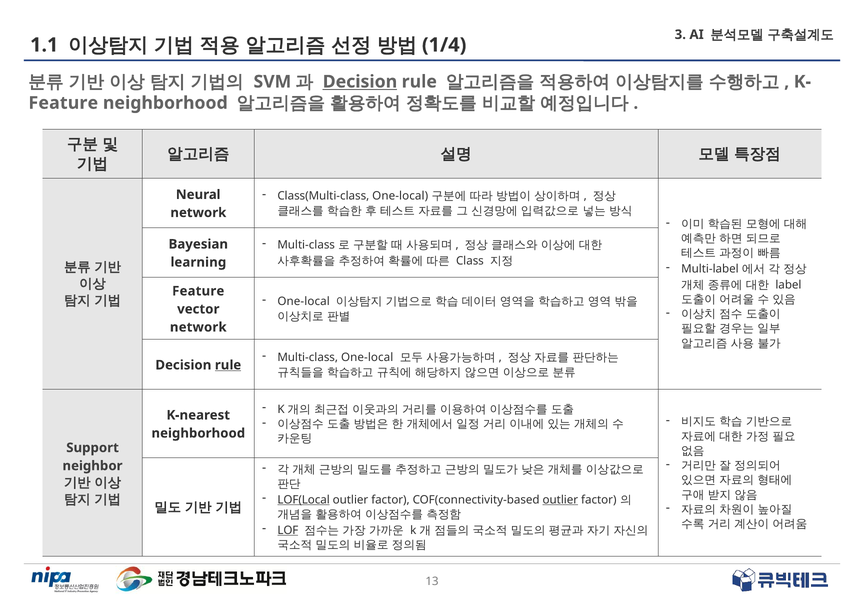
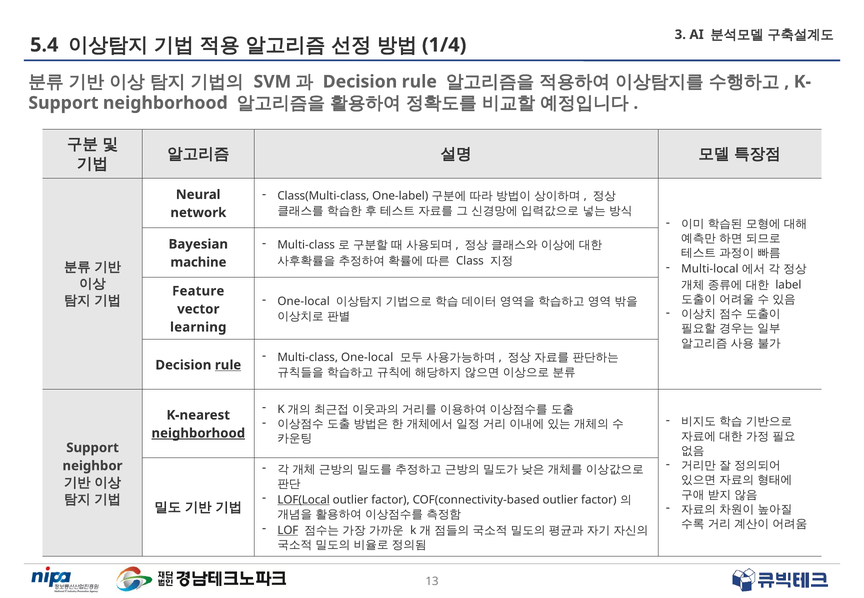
1.1: 1.1 -> 5.4
Decision at (360, 82) underline: present -> none
Feature at (63, 103): Feature -> Support
Class(Multi-class One-local: One-local -> One-label
learning: learning -> machine
Multi-label: Multi-label -> Multi-local
network at (198, 327): network -> learning
neighborhood at (198, 433) underline: none -> present
outlier at (560, 500) underline: present -> none
